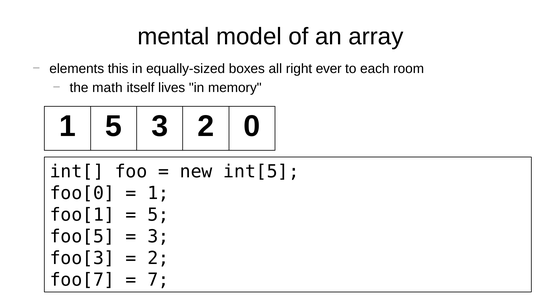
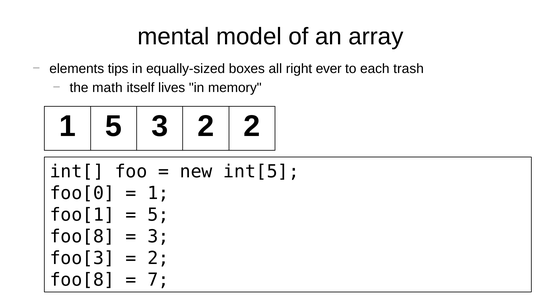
this: this -> tips
room: room -> trash
2 0: 0 -> 2
foo[5 at (82, 237): foo[5 -> foo[8
foo[7 at (82, 280): foo[7 -> foo[8
